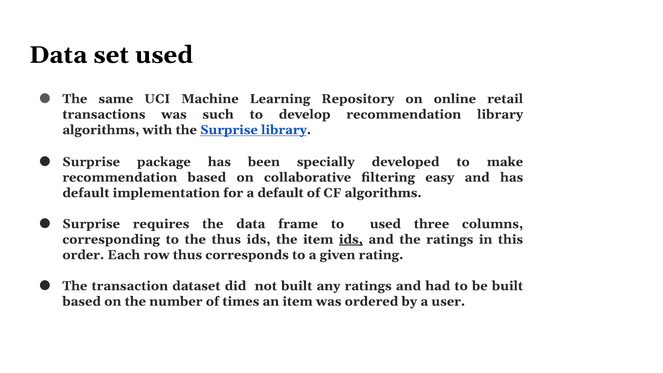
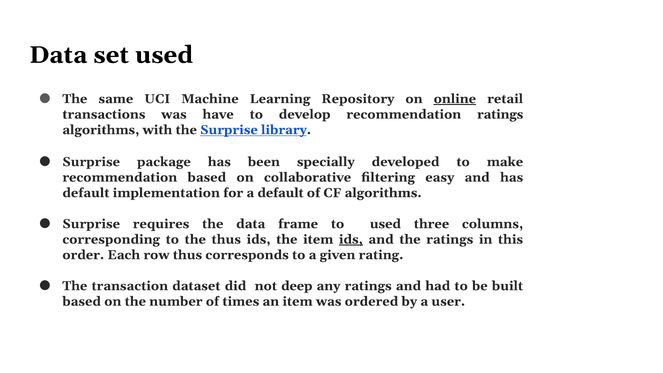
online underline: none -> present
such: such -> have
recommendation library: library -> ratings
not built: built -> deep
